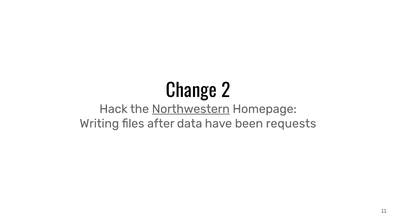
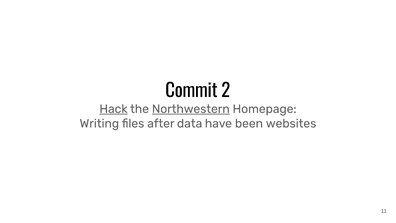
Change: Change -> Commit
Hack underline: none -> present
requests: requests -> websites
